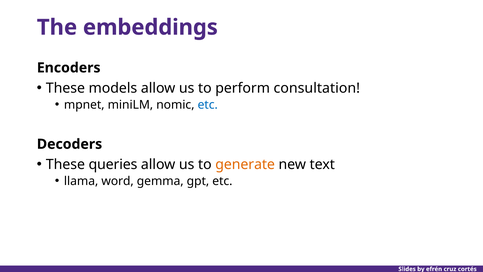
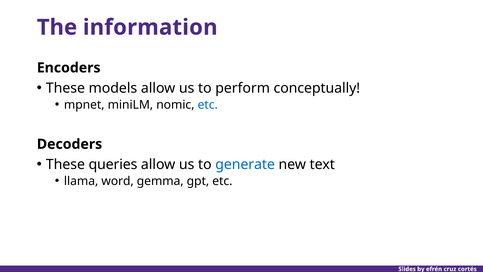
embeddings: embeddings -> information
consultation: consultation -> conceptually
generate colour: orange -> blue
